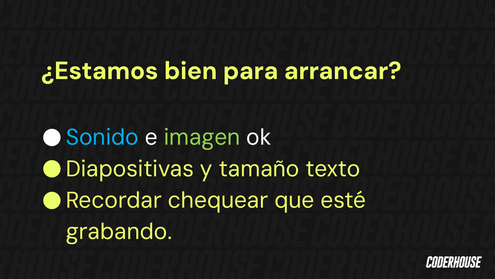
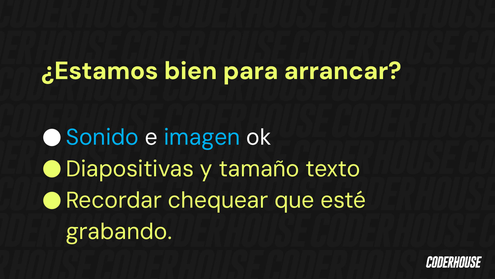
imagen colour: light green -> light blue
